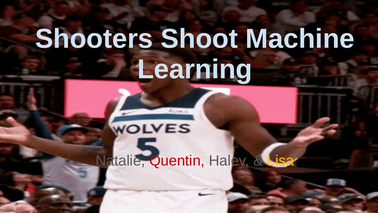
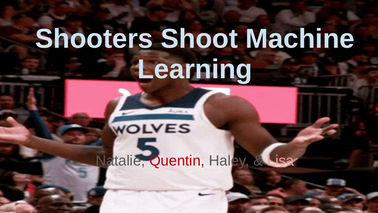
Lisa colour: yellow -> pink
